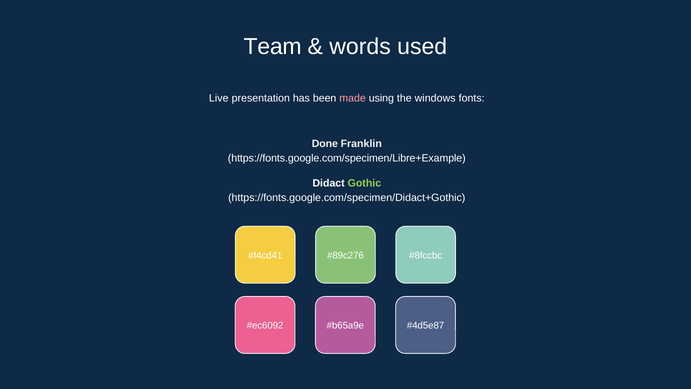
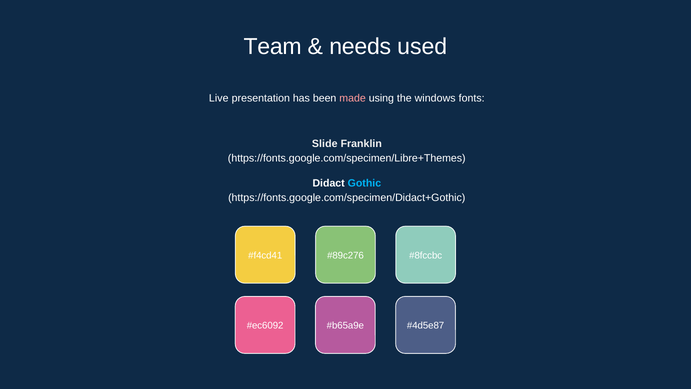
words: words -> needs
Done: Done -> Slide
https://fonts.google.com/specimen/Libre+Example: https://fonts.google.com/specimen/Libre+Example -> https://fonts.google.com/specimen/Libre+Themes
Gothic colour: light green -> light blue
